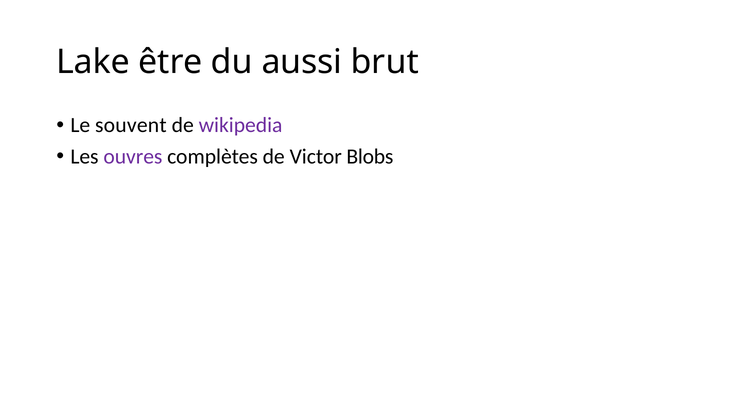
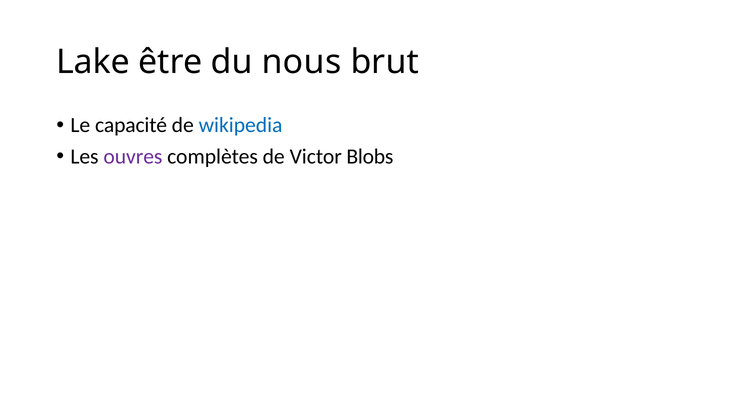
aussi: aussi -> nous
souvent: souvent -> capacité
wikipedia colour: purple -> blue
